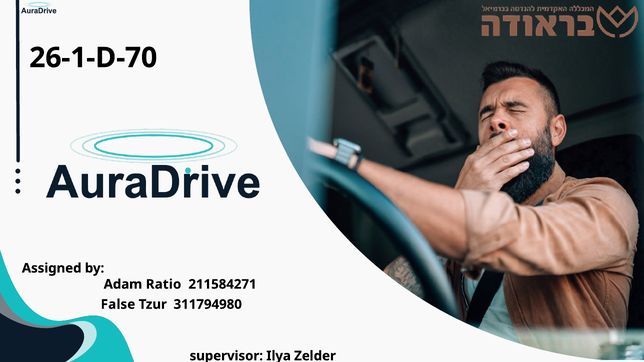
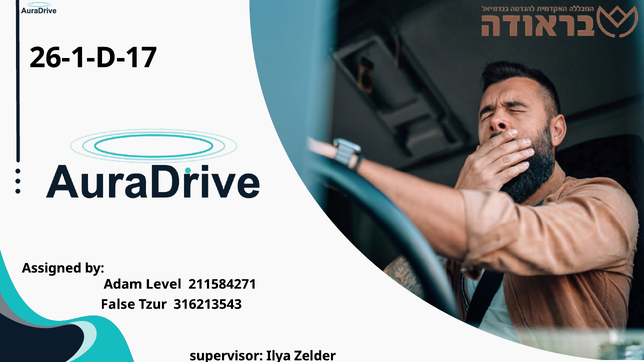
26-1-D-70: 26-1-D-70 -> 26-1-D-17
Ratio: Ratio -> Level
311794980: 311794980 -> 316213543
